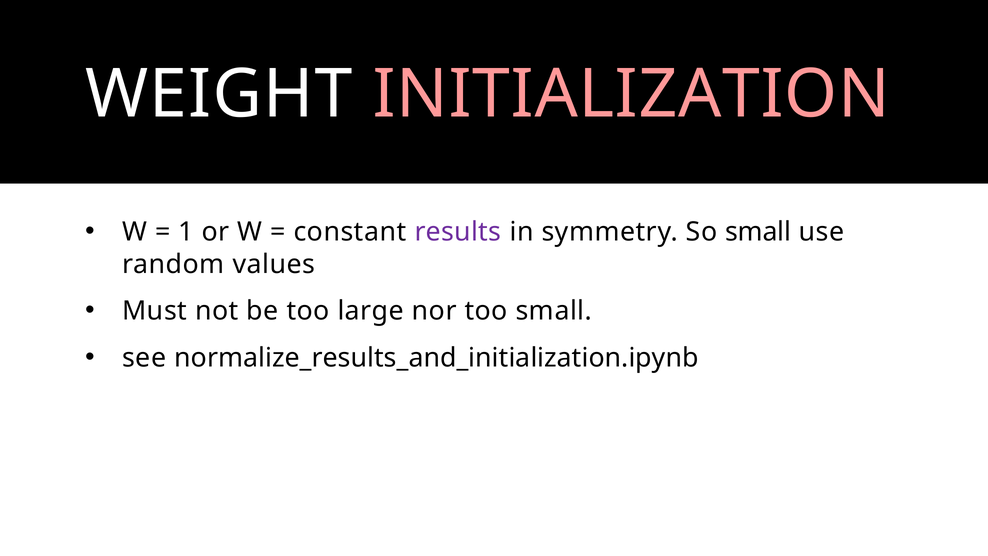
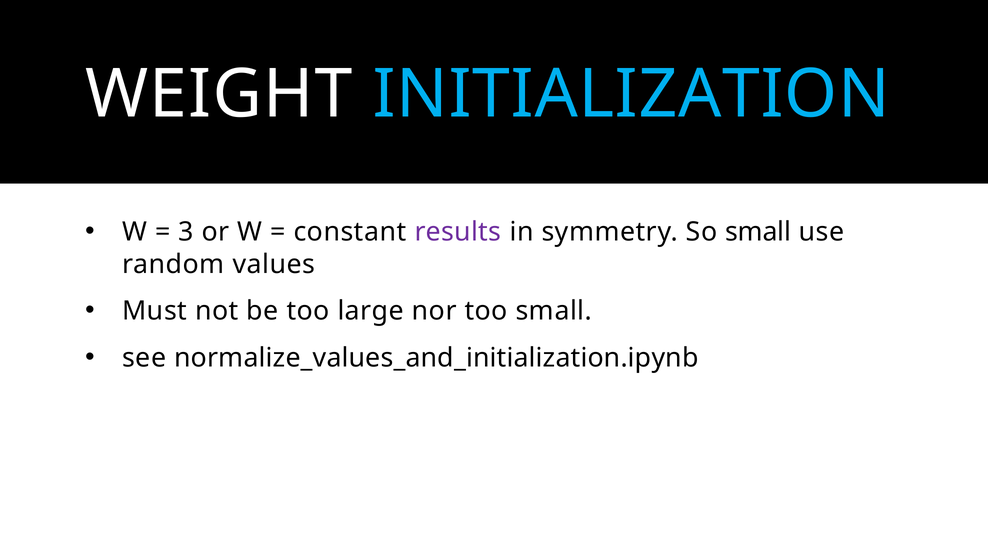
INITIALIZATION colour: pink -> light blue
1: 1 -> 3
normalize_results_and_initialization.ipynb: normalize_results_and_initialization.ipynb -> normalize_values_and_initialization.ipynb
